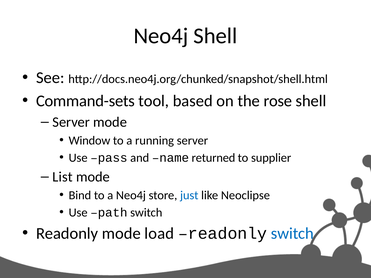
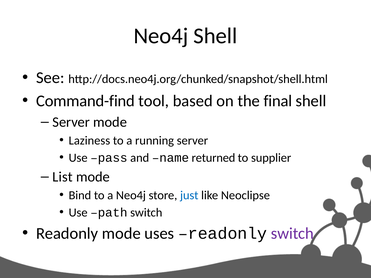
Command-sets: Command-sets -> Command-find
rose: rose -> final
Window: Window -> Laziness
load: load -> uses
switch at (292, 234) colour: blue -> purple
